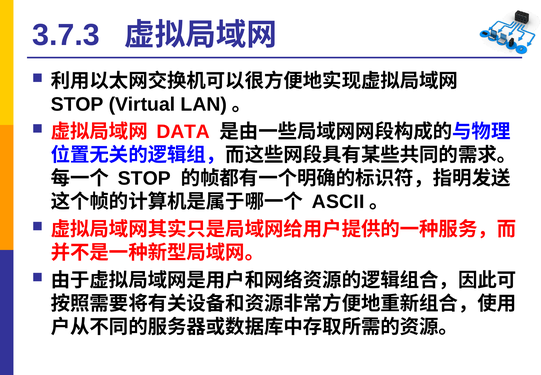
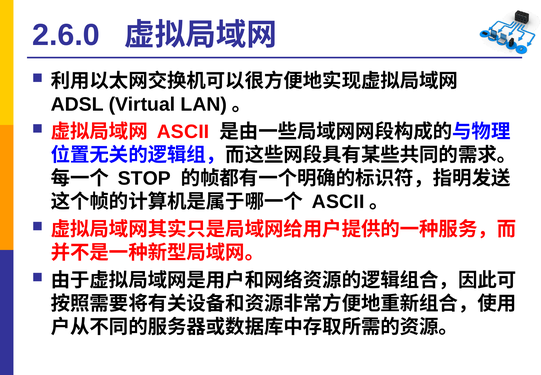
3.7.3: 3.7.3 -> 2.6.0
STOP at (77, 104): STOP -> ADSL
DATA at (183, 132): DATA -> ASCII
